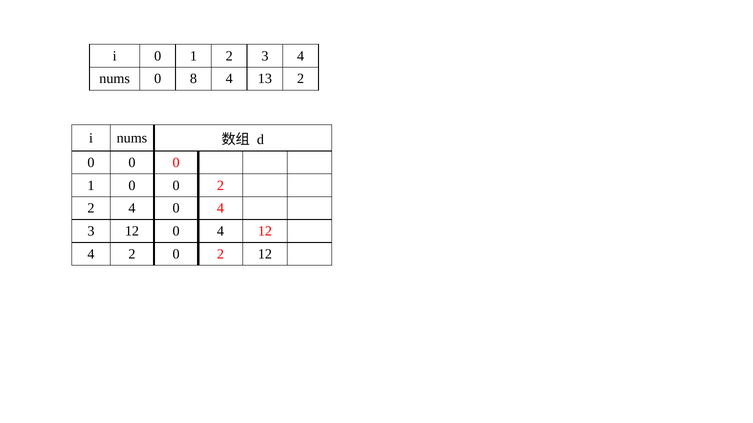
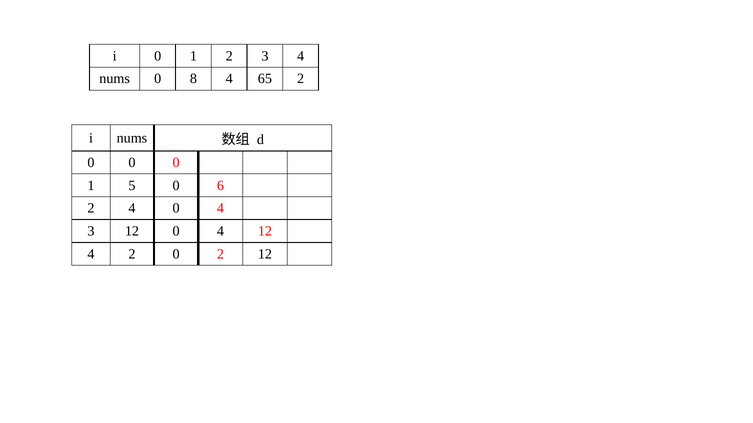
13: 13 -> 65
1 0: 0 -> 5
2 at (221, 186): 2 -> 6
